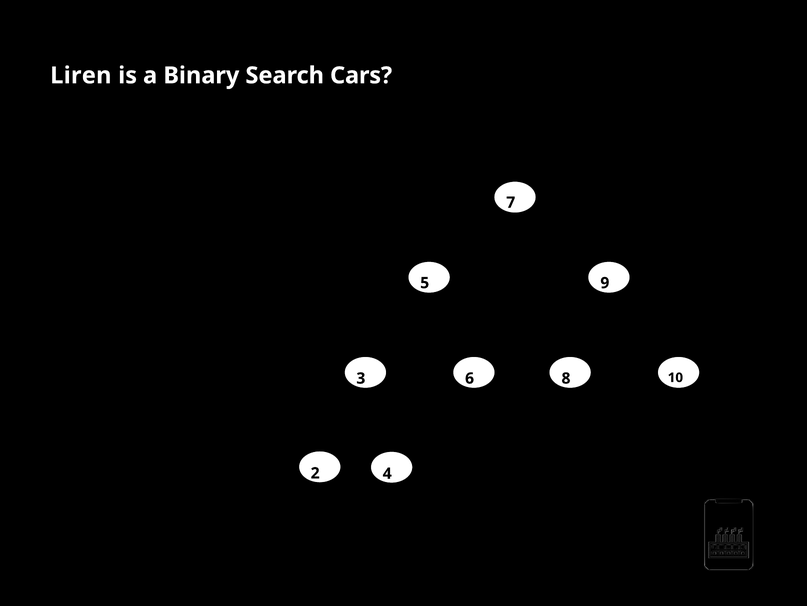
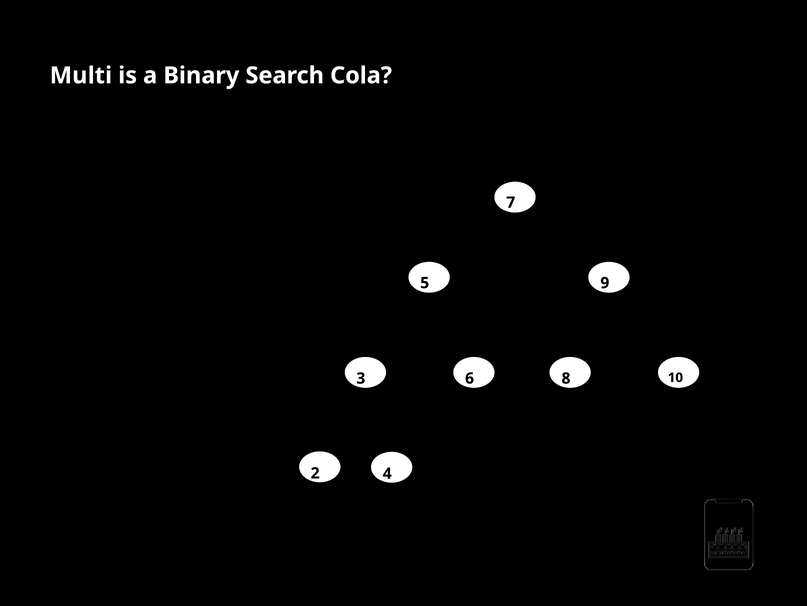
Liren: Liren -> Multi
Cars: Cars -> Cola
